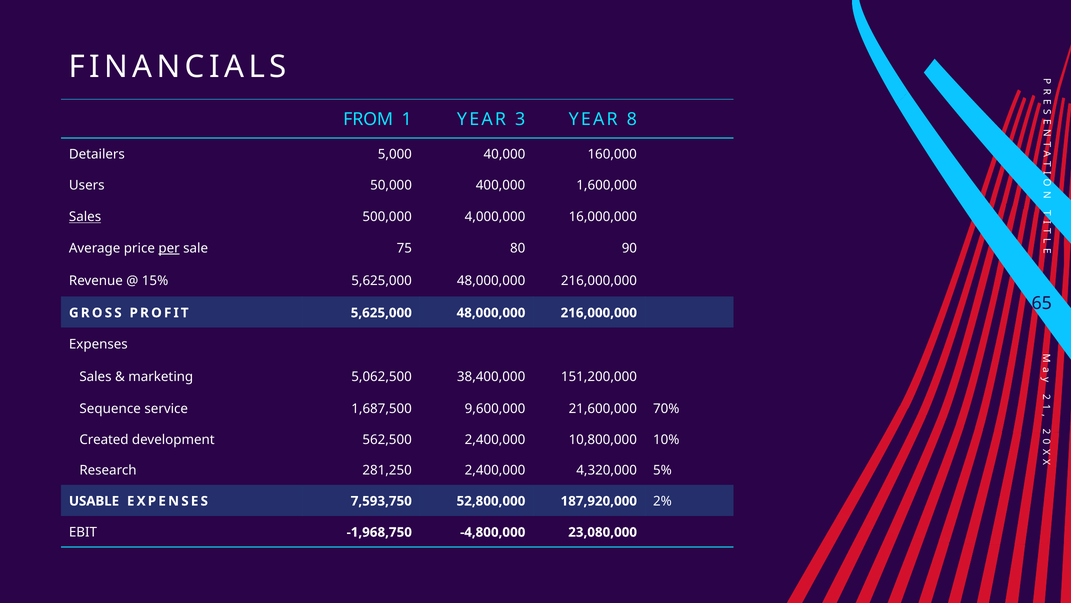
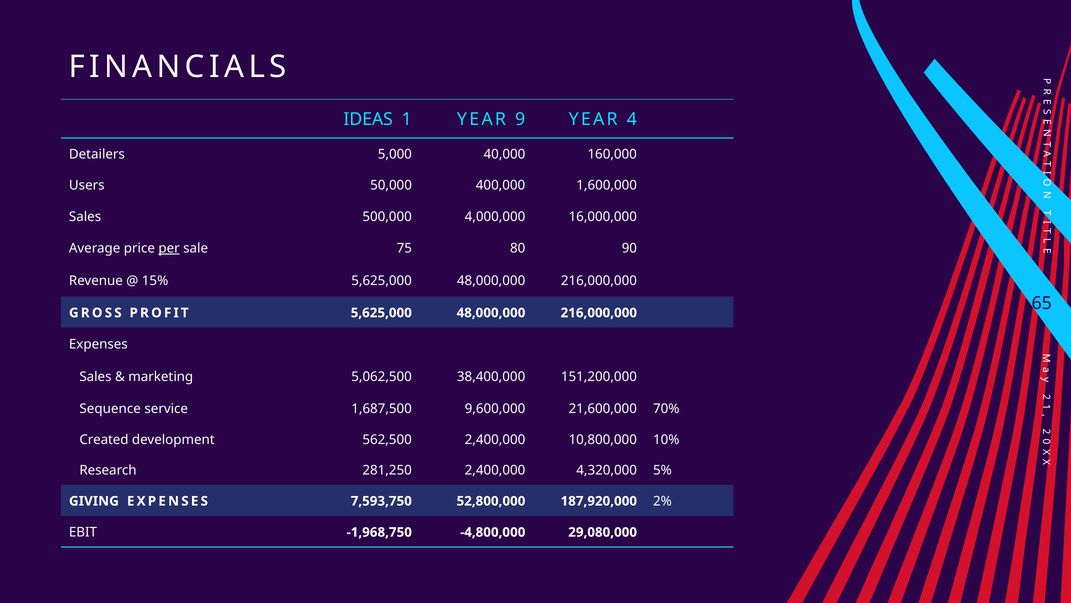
FROM: FROM -> IDEAS
3: 3 -> 9
8: 8 -> 4
Sales at (85, 217) underline: present -> none
USABLE: USABLE -> GIVING
23,080,000: 23,080,000 -> 29,080,000
